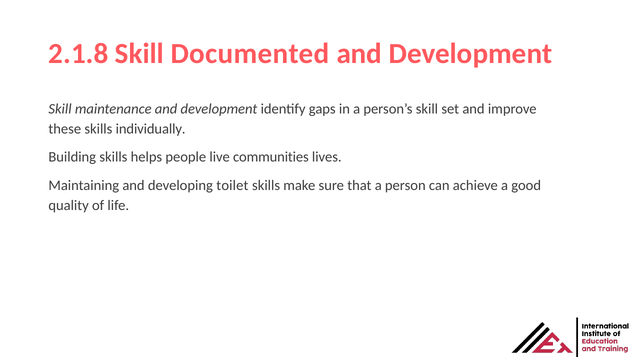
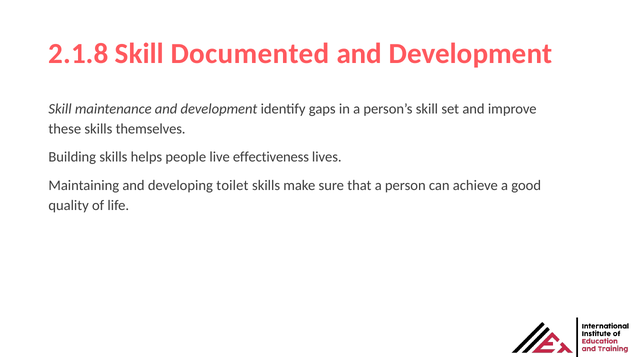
individually: individually -> themselves
communities: communities -> effectiveness
